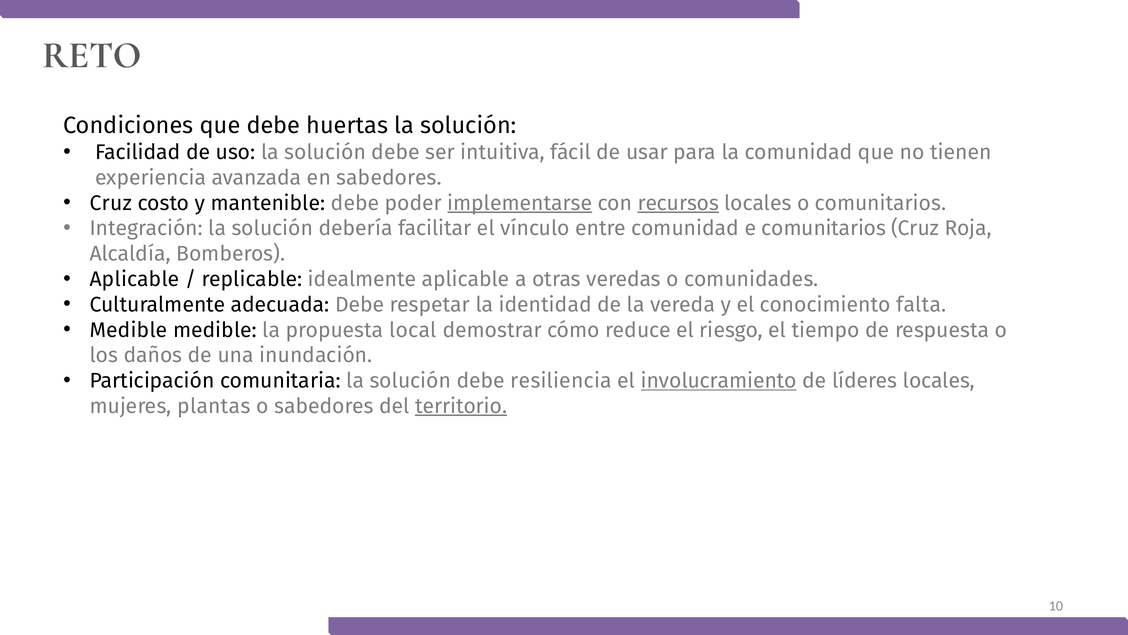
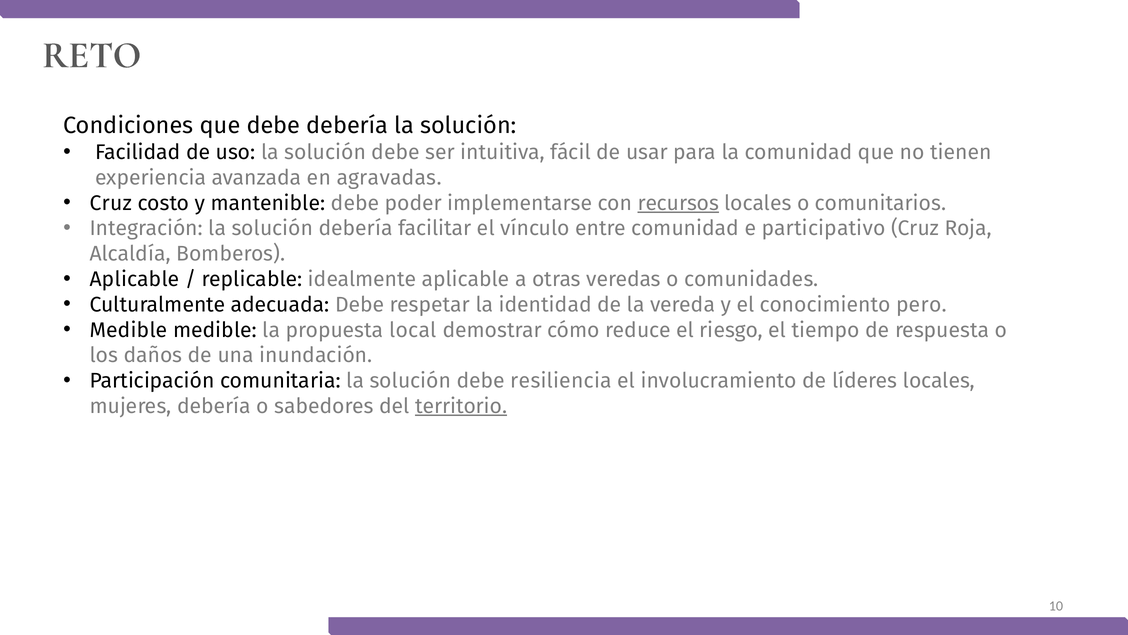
debe huertas: huertas -> debería
en sabedores: sabedores -> agravadas
implementarse underline: present -> none
e comunitarios: comunitarios -> participativo
falta: falta -> pero
involucramiento underline: present -> none
mujeres plantas: plantas -> debería
